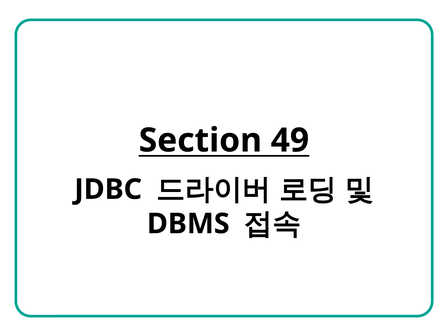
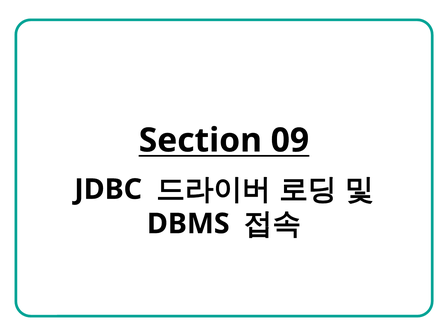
49: 49 -> 09
